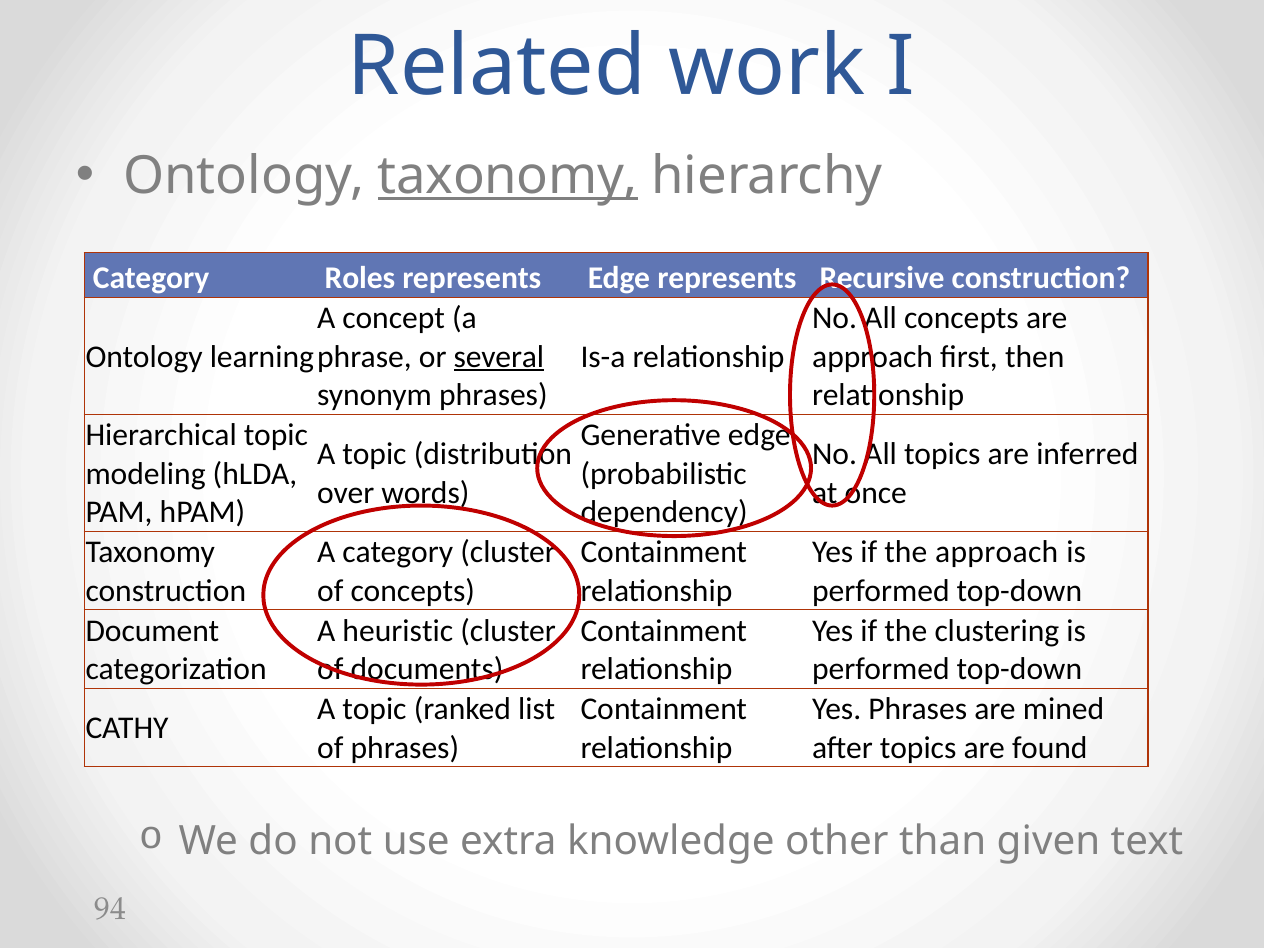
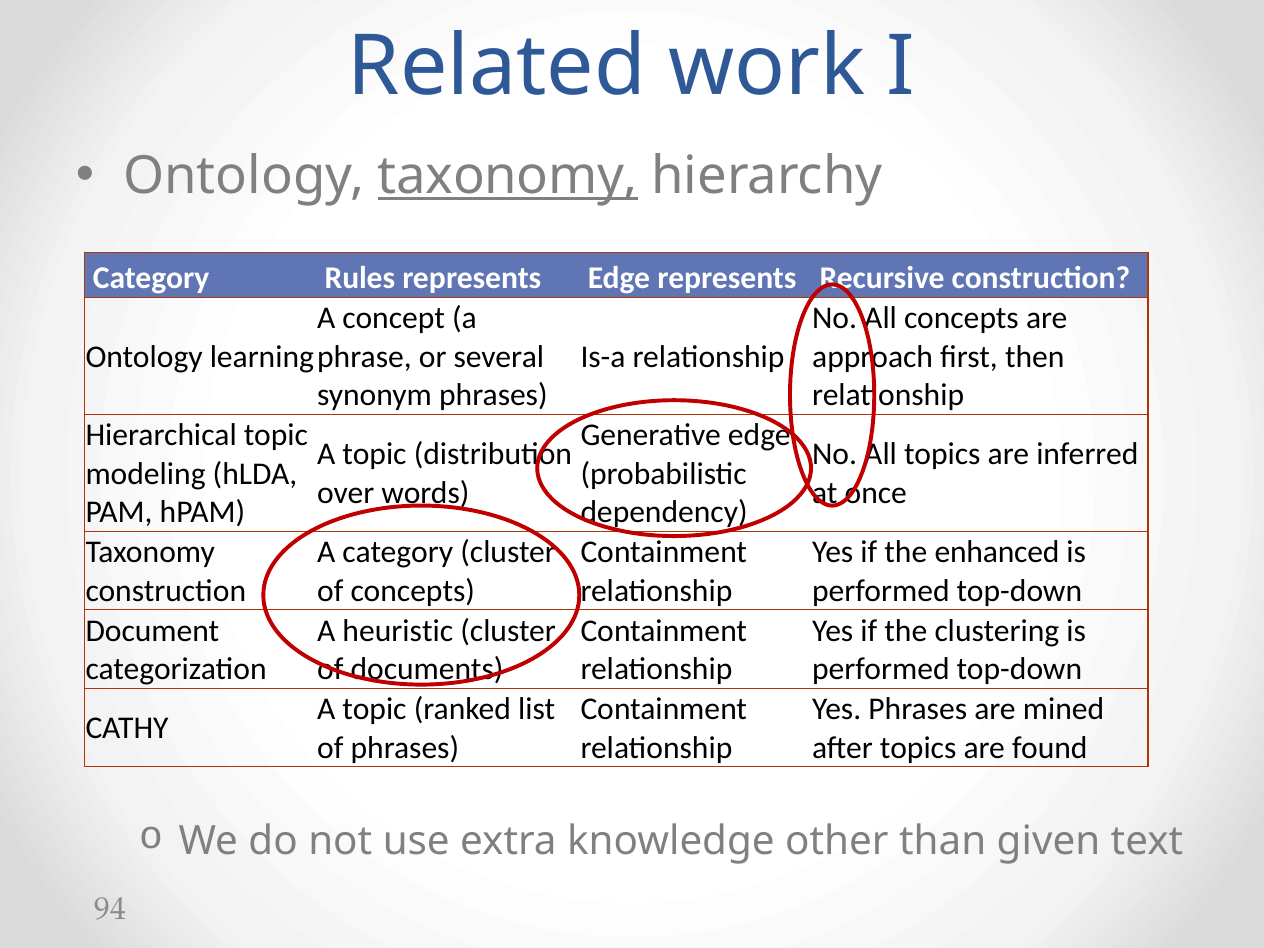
Roles: Roles -> Rules
several underline: present -> none
the approach: approach -> enhanced
